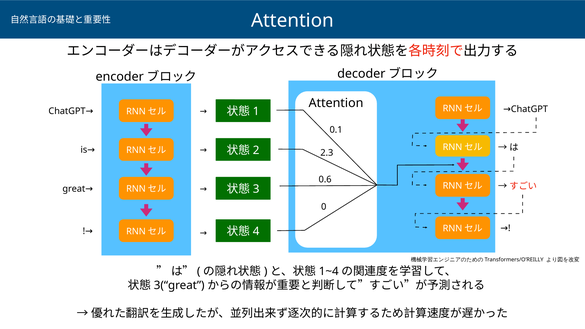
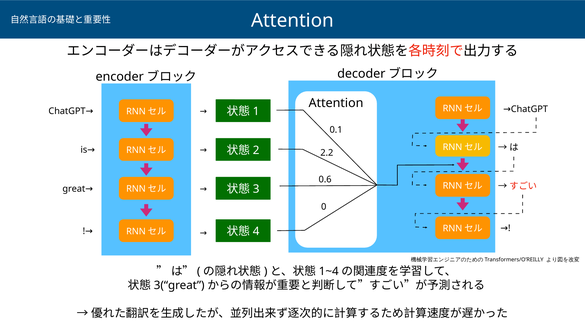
2.3: 2.3 -> 2.2
